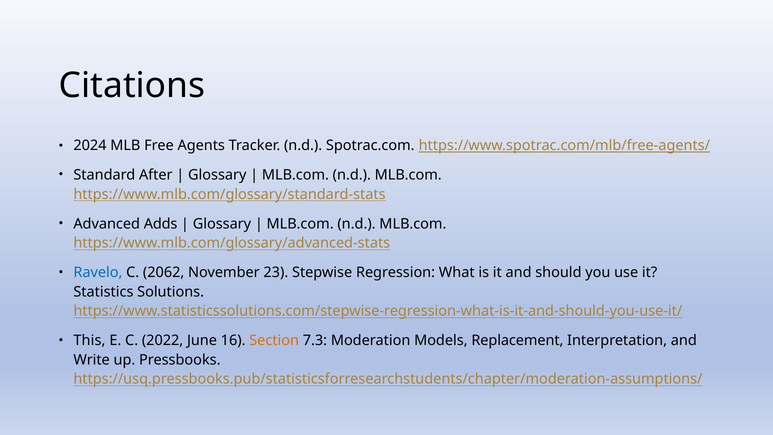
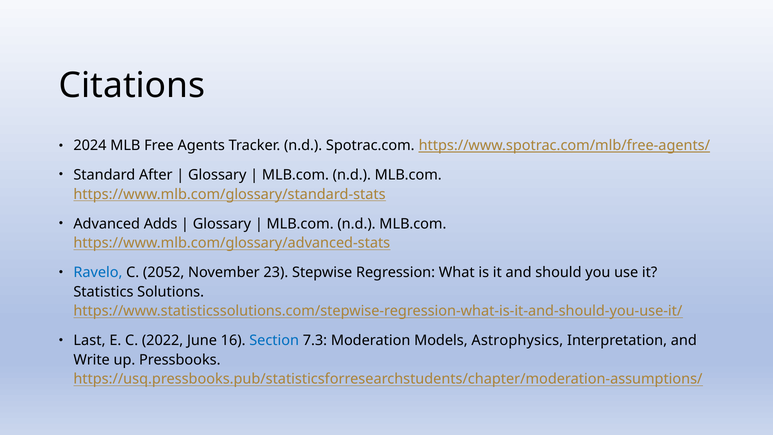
2062: 2062 -> 2052
This: This -> Last
Section colour: orange -> blue
Replacement: Replacement -> Astrophysics
